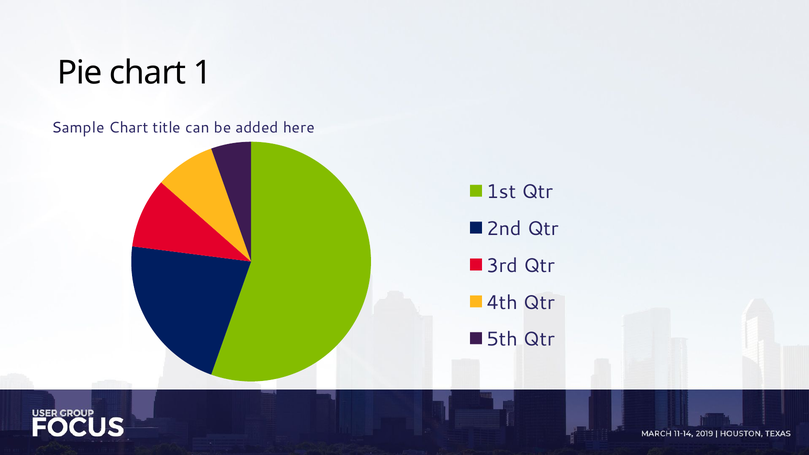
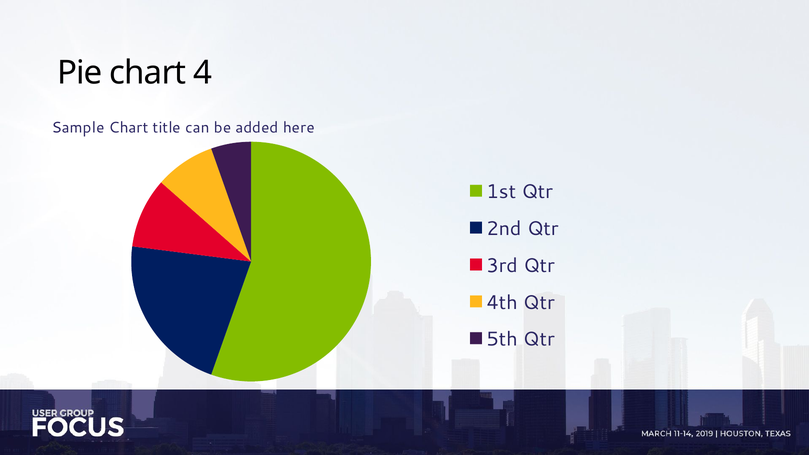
1: 1 -> 4
